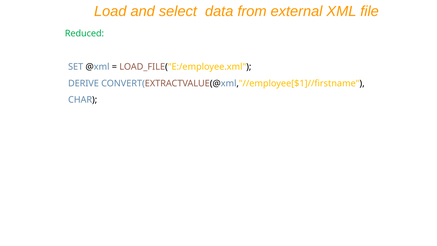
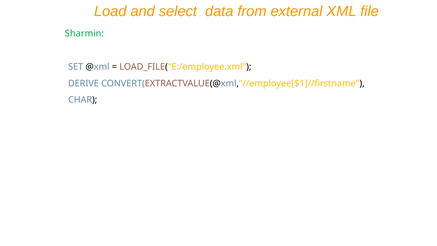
Reduced: Reduced -> Sharmin
